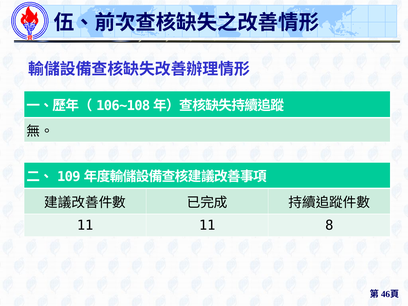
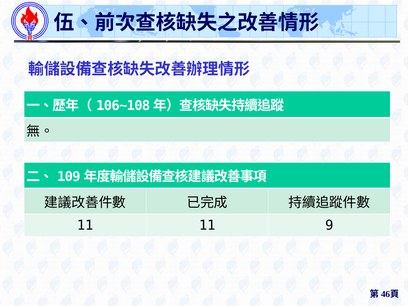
8: 8 -> 9
